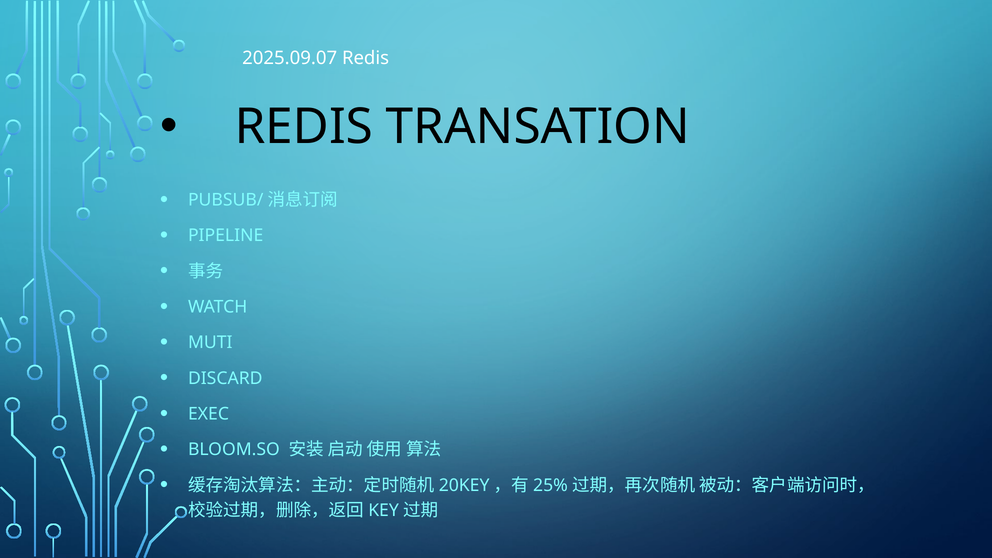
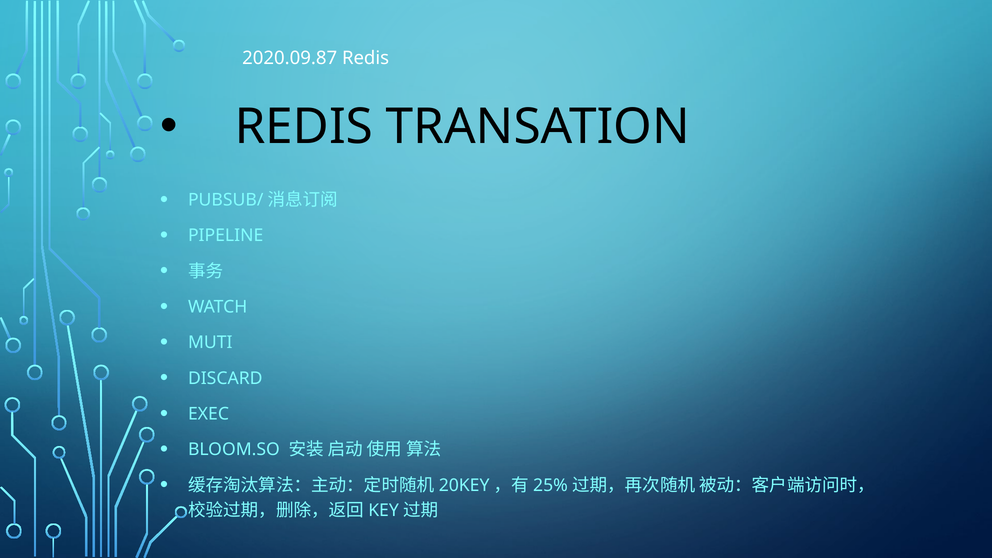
2025.09.07: 2025.09.07 -> 2020.09.87
